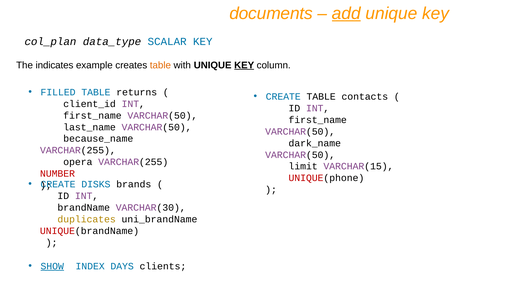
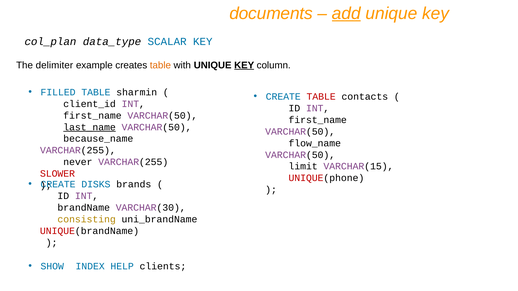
indicates: indicates -> delimiter
returns: returns -> sharmin
TABLE at (321, 97) colour: black -> red
last_name underline: none -> present
dark_name: dark_name -> flow_name
opera: opera -> never
NUMBER: NUMBER -> SLOWER
duplicates: duplicates -> consisting
SHOW underline: present -> none
DAYS: DAYS -> HELP
